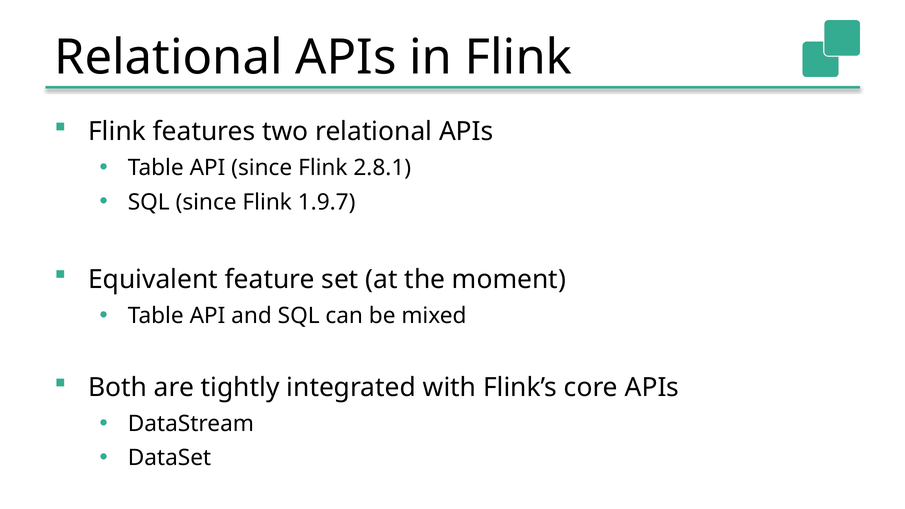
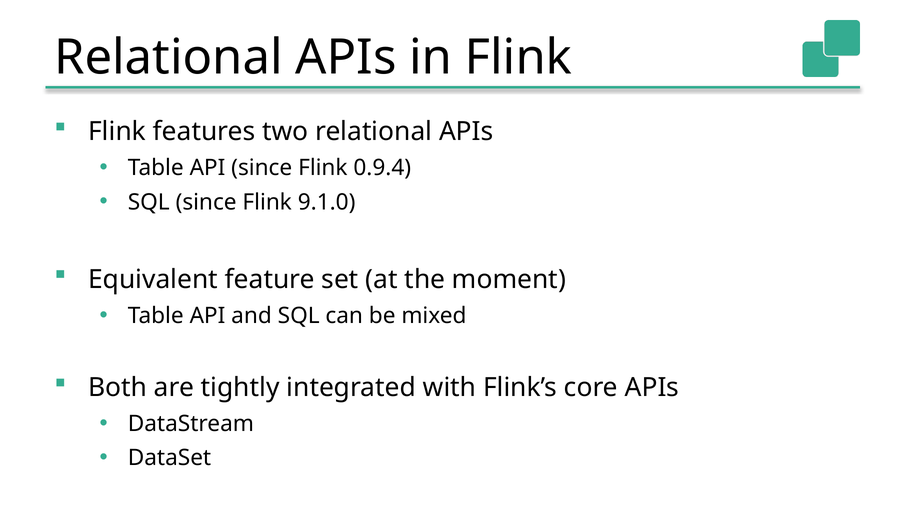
2.8.1: 2.8.1 -> 0.9.4
1.9.7: 1.9.7 -> 9.1.0
